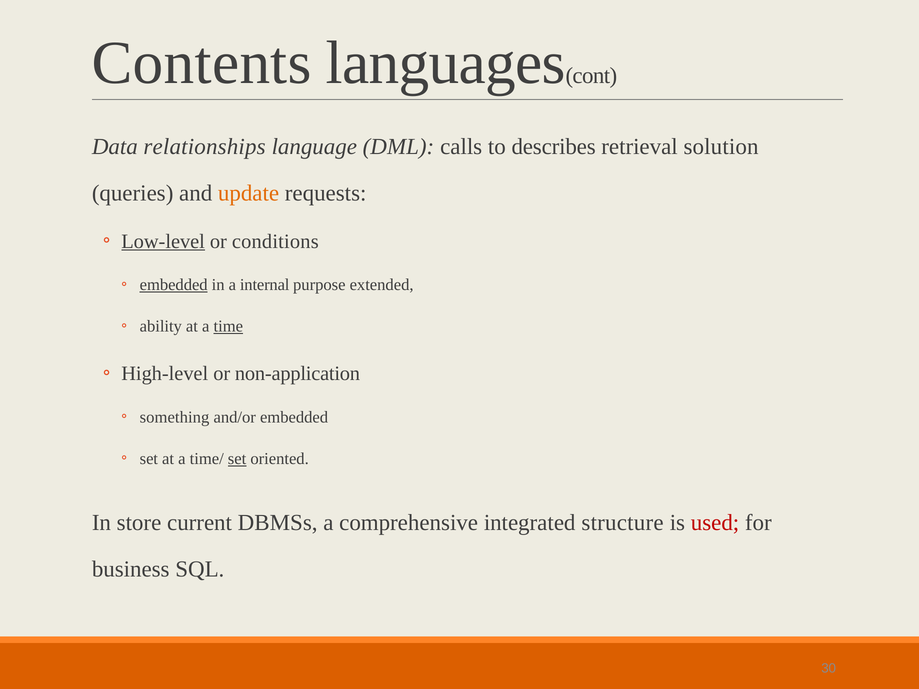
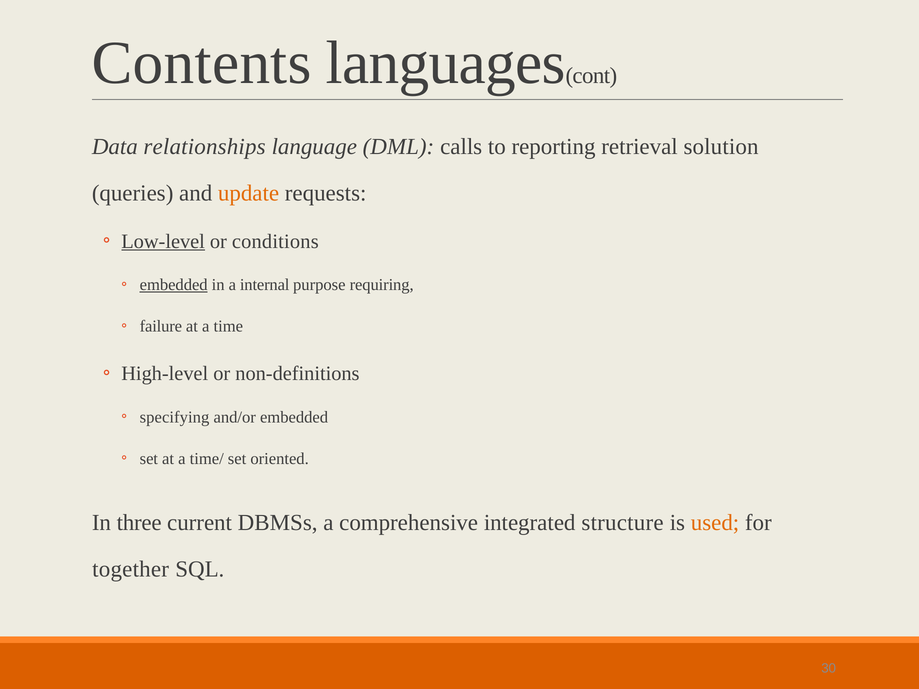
describes: describes -> reporting
extended: extended -> requiring
ability: ability -> failure
time underline: present -> none
non-application: non-application -> non-definitions
something: something -> specifying
set at (237, 459) underline: present -> none
store: store -> three
used colour: red -> orange
business: business -> together
